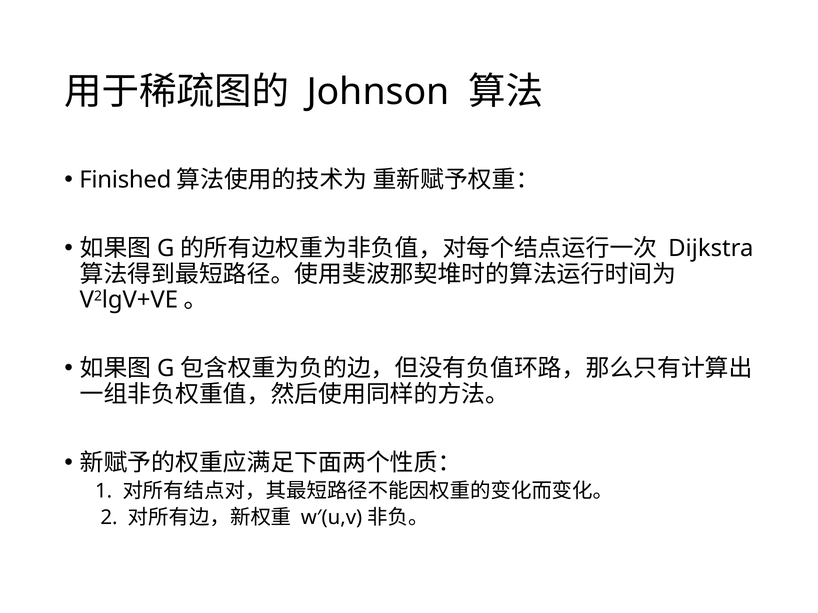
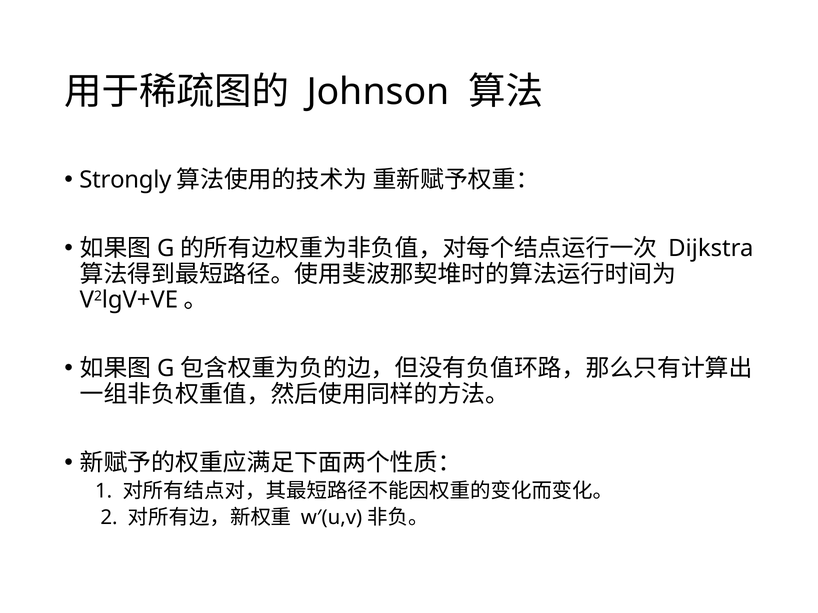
Finished: Finished -> Strongly
